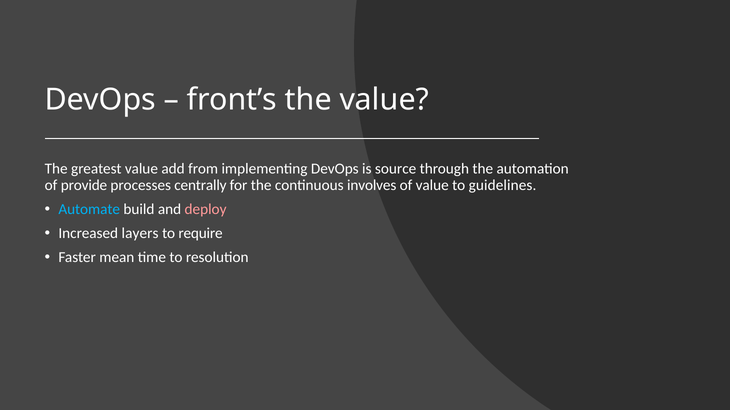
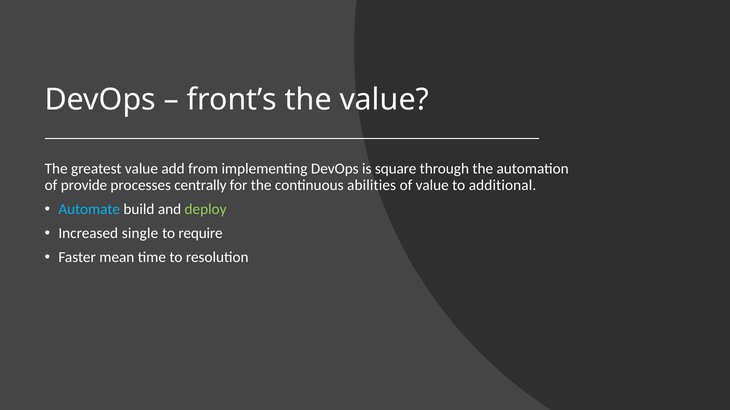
source: source -> square
involves: involves -> abilities
guidelines: guidelines -> additional
deploy colour: pink -> light green
layers: layers -> single
